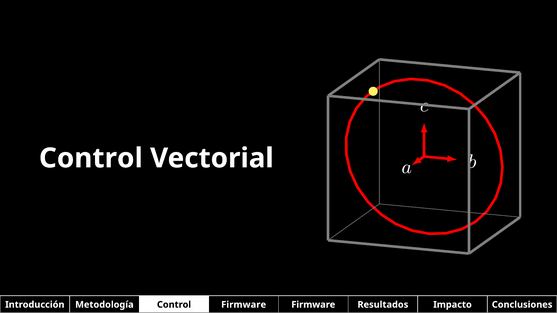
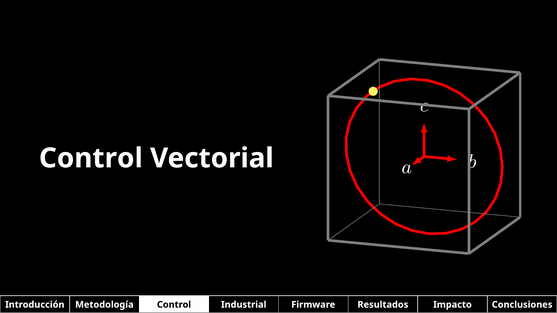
Control Firmware: Firmware -> Industrial
